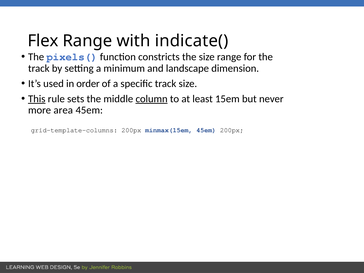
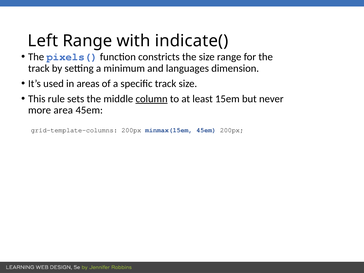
Flex: Flex -> Left
landscape: landscape -> languages
order: order -> areas
This underline: present -> none
